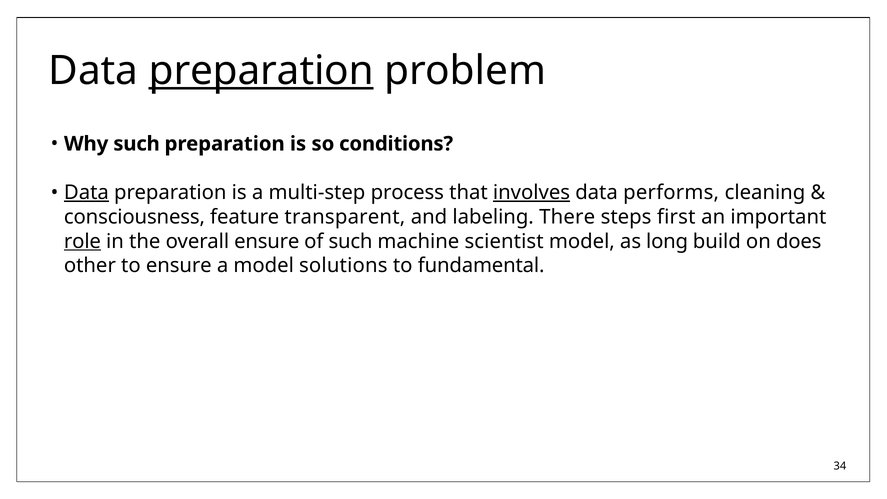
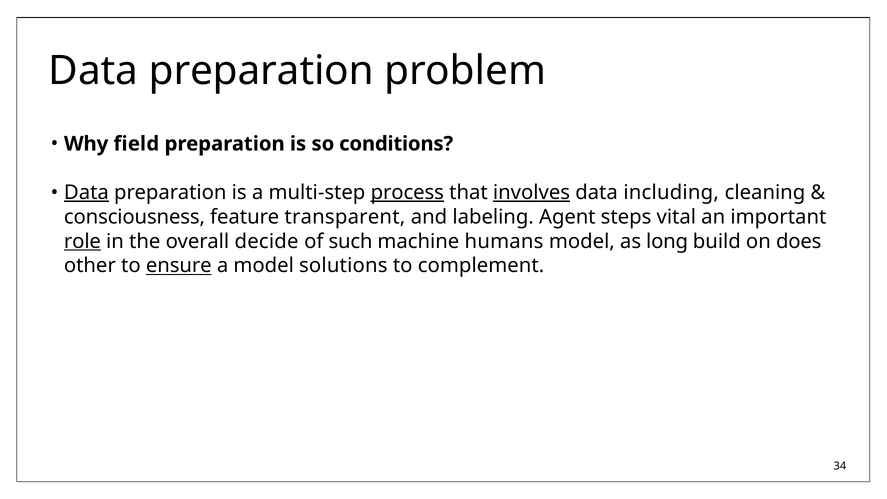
preparation at (261, 71) underline: present -> none
Why such: such -> field
process underline: none -> present
performs: performs -> including
There: There -> Agent
first: first -> vital
overall ensure: ensure -> decide
scientist: scientist -> humans
ensure at (179, 266) underline: none -> present
fundamental: fundamental -> complement
